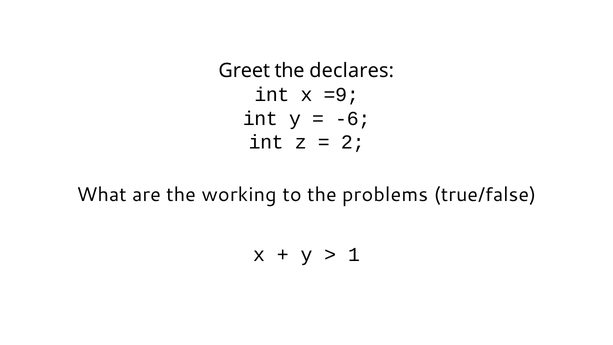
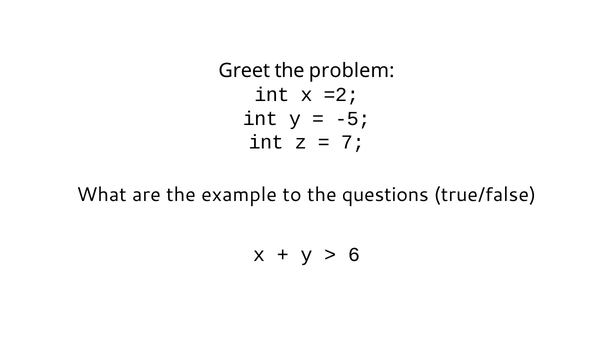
declares: declares -> problem
=9: =9 -> =2
-6: -6 -> -5
2: 2 -> 7
working: working -> example
problems: problems -> questions
1: 1 -> 6
